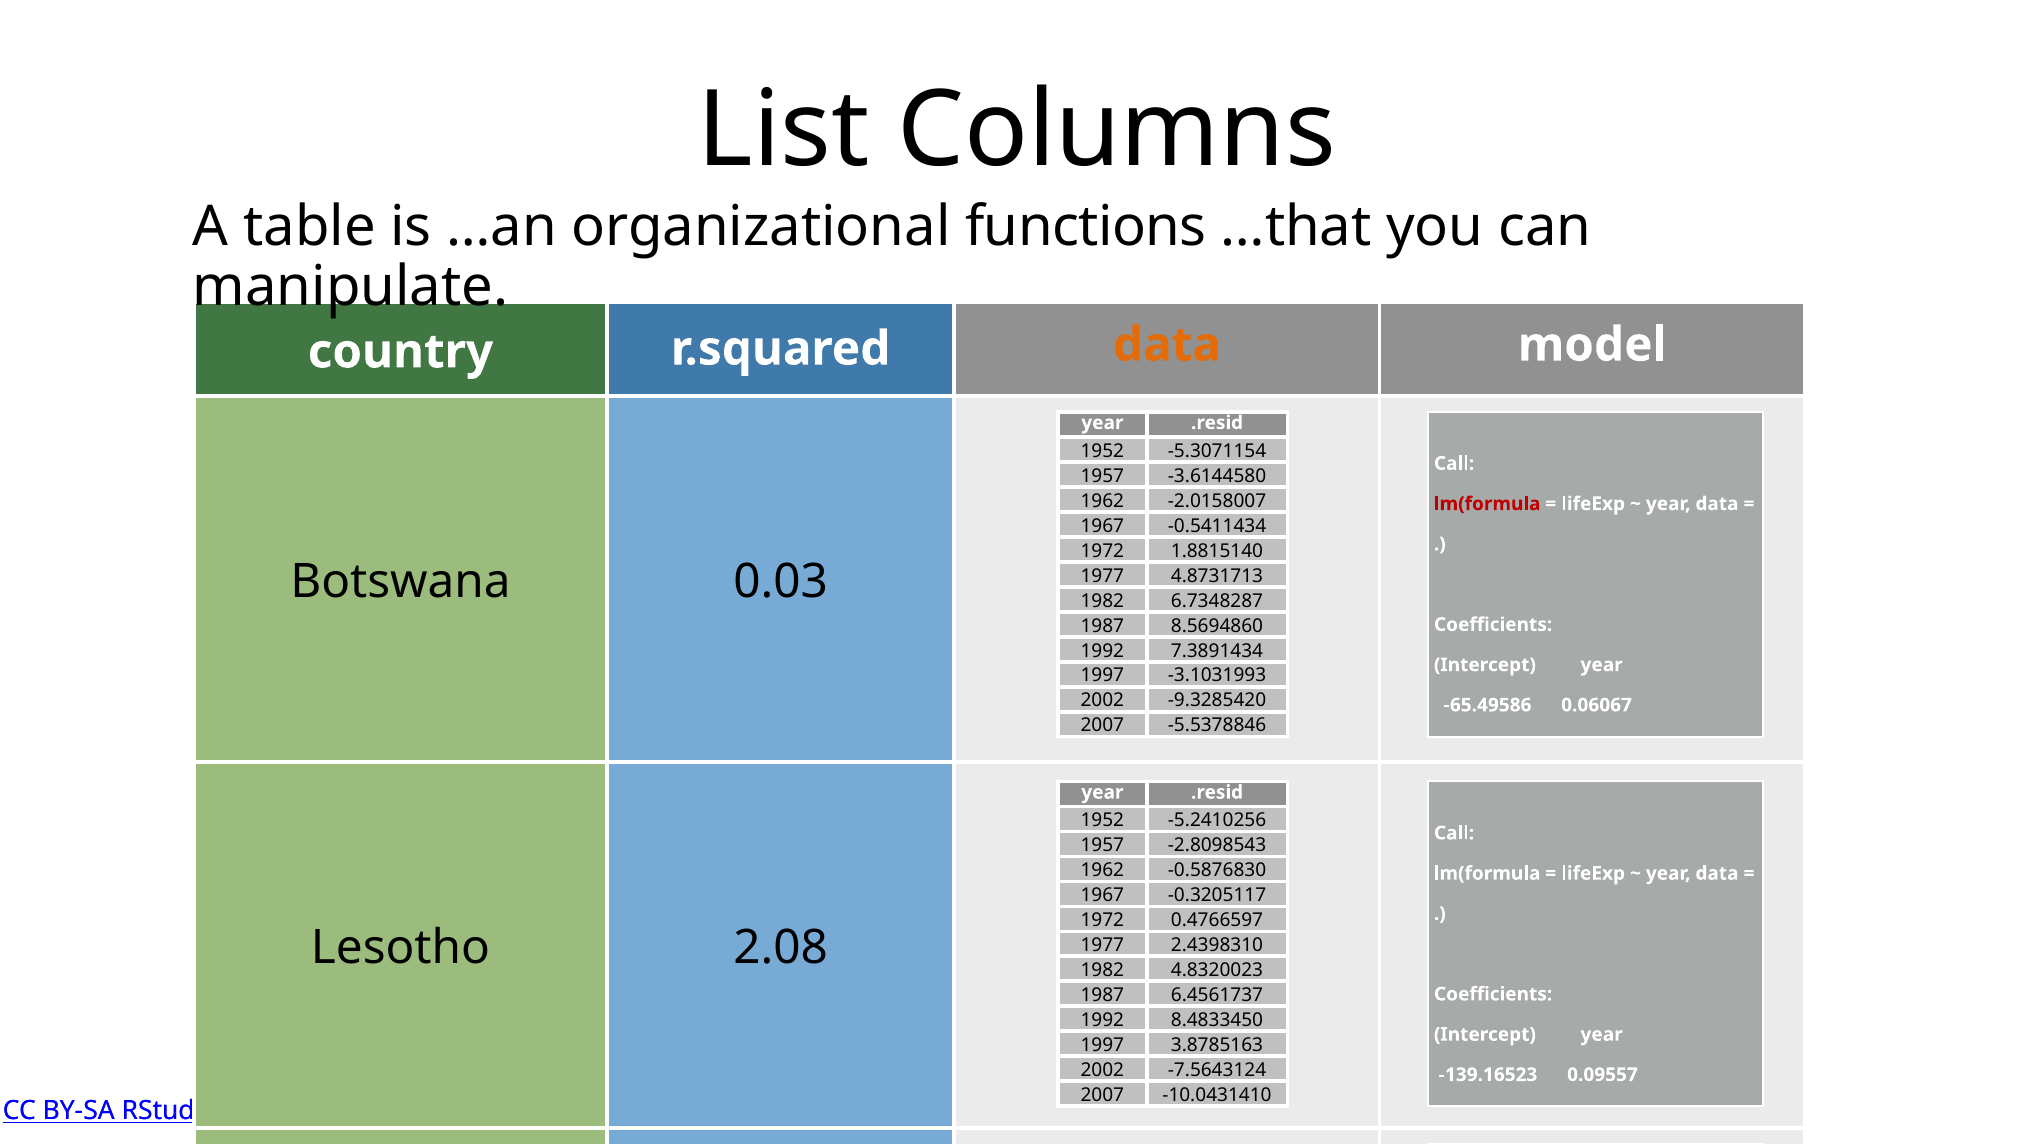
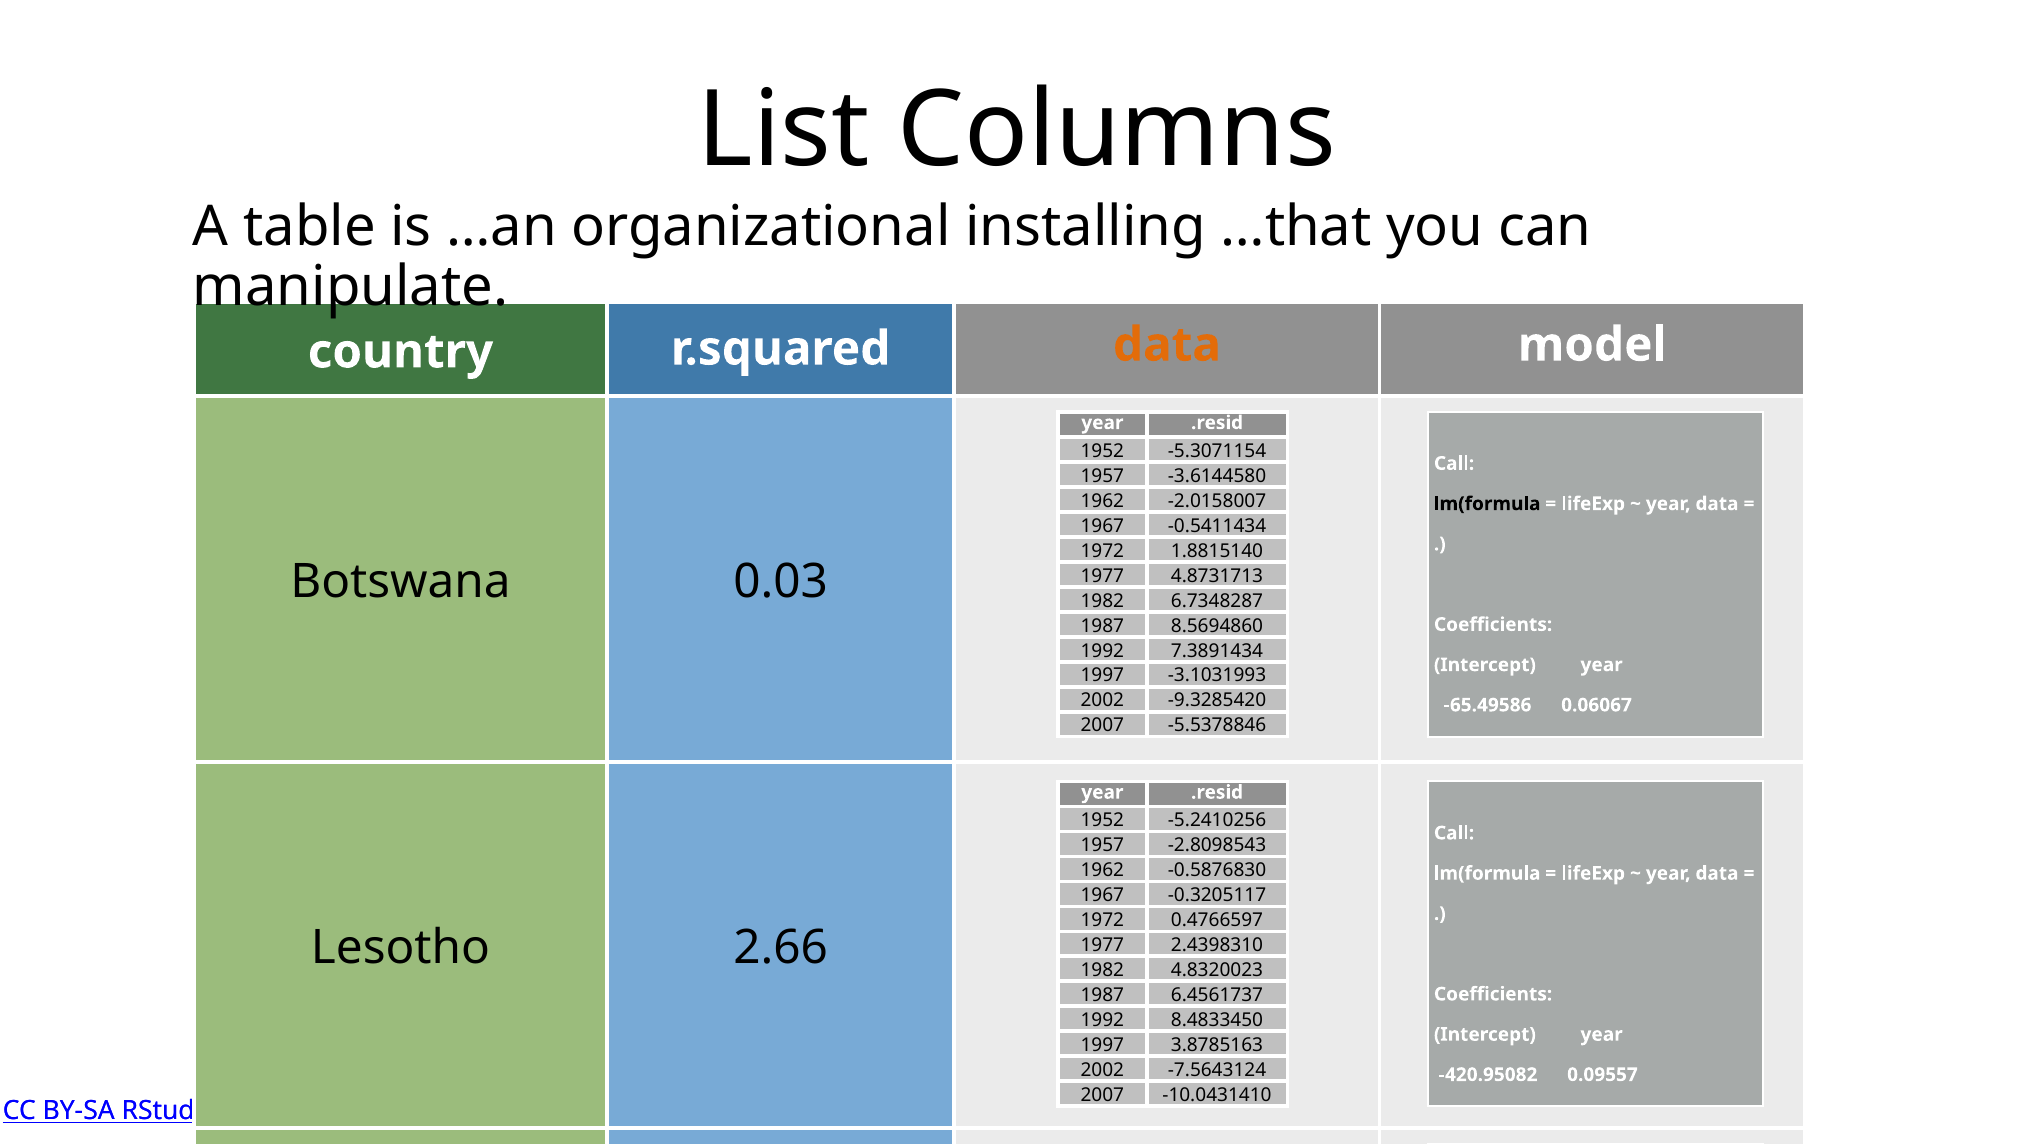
functions: functions -> installing
lm(formula at (1487, 504) colour: red -> black
2.08: 2.08 -> 2.66
-139.16523: -139.16523 -> -420.95082
